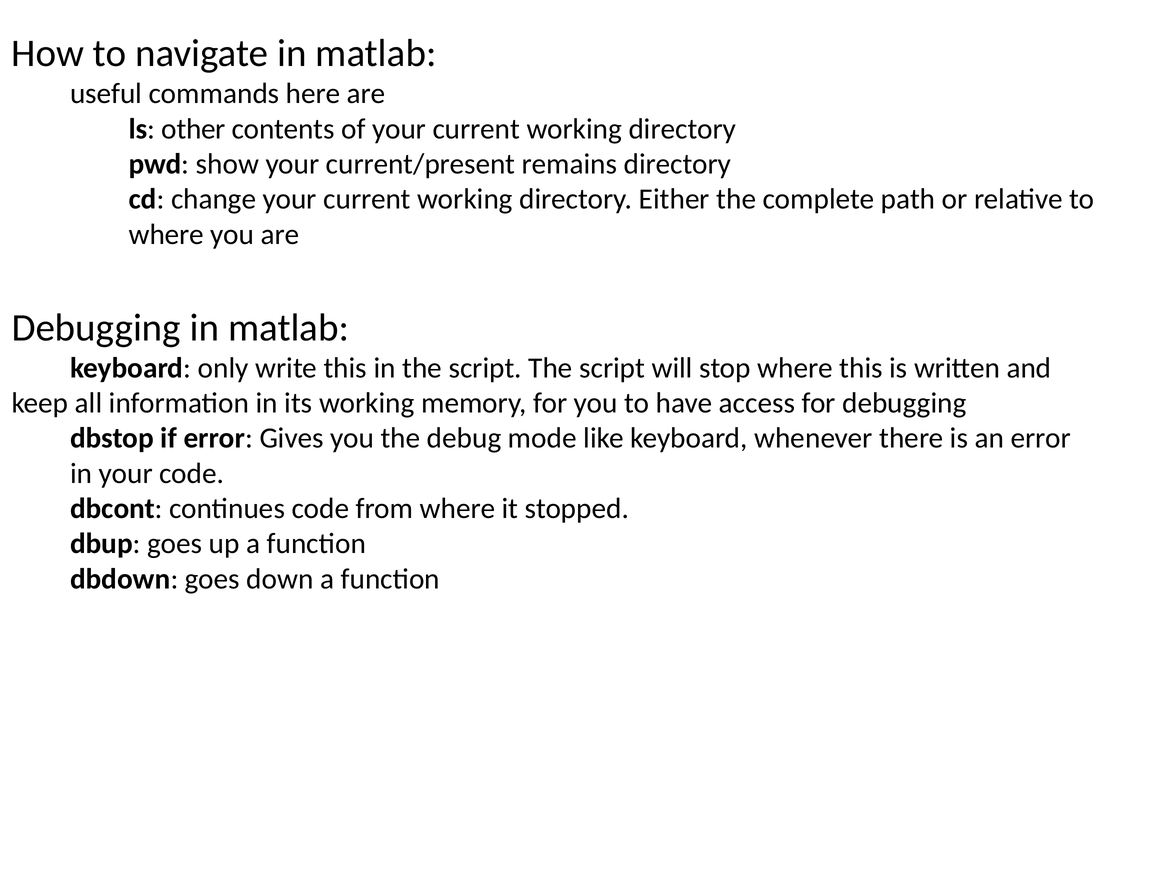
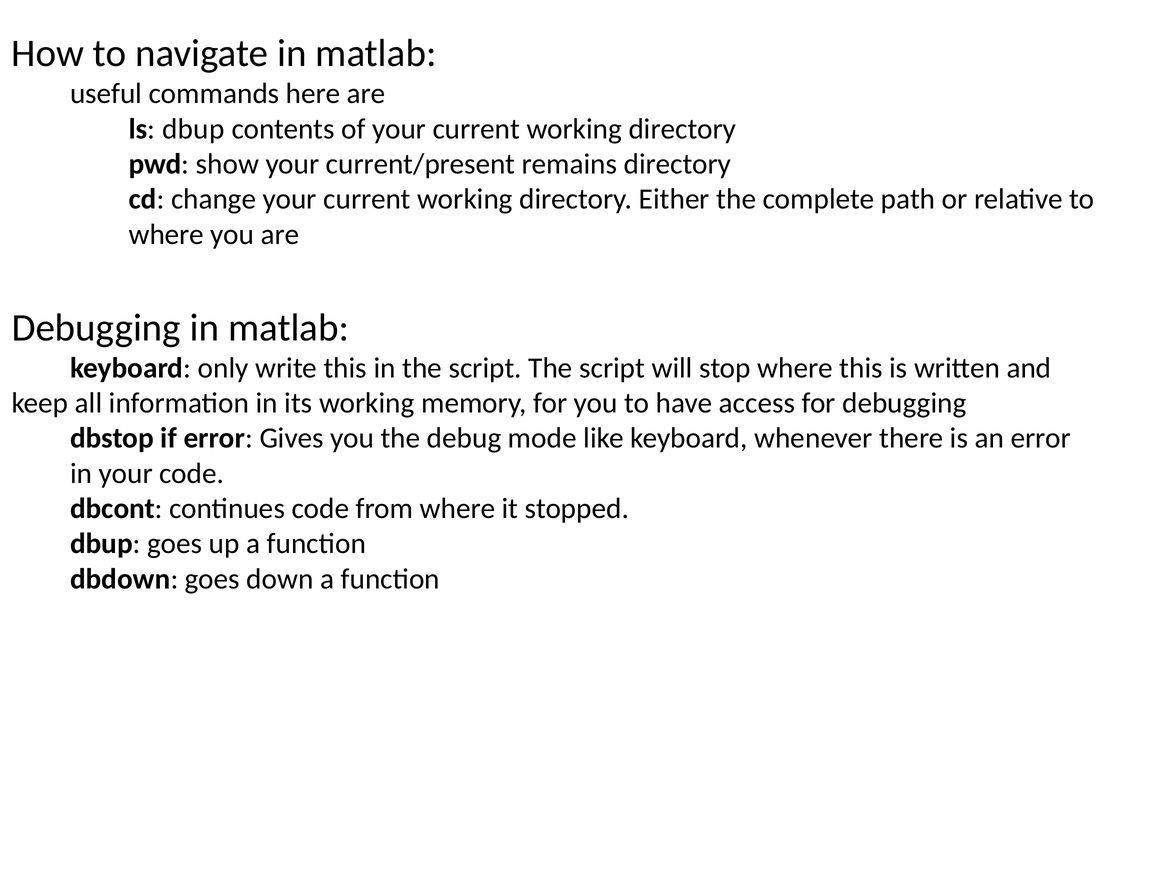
ls other: other -> dbup
